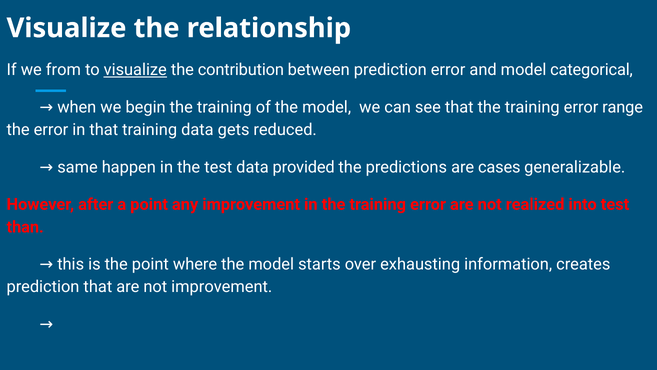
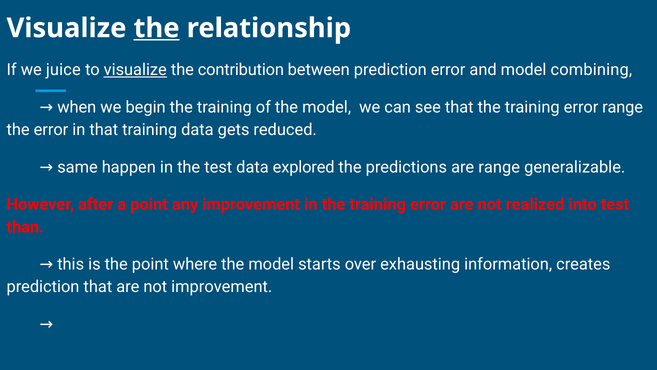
the at (157, 28) underline: none -> present
from: from -> juice
categorical: categorical -> combining
provided: provided -> explored
are cases: cases -> range
